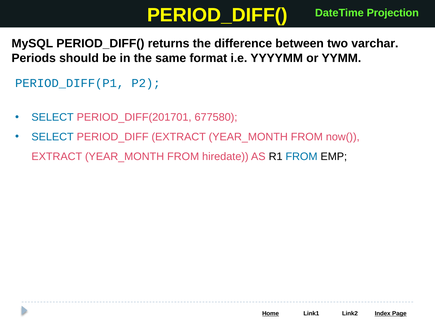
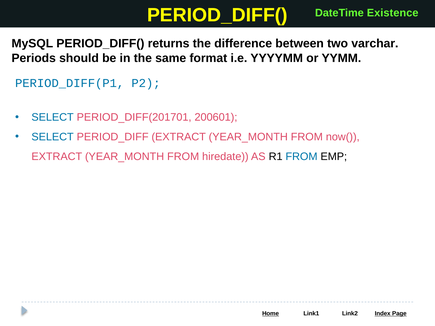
Projection: Projection -> Existence
677580: 677580 -> 200601
